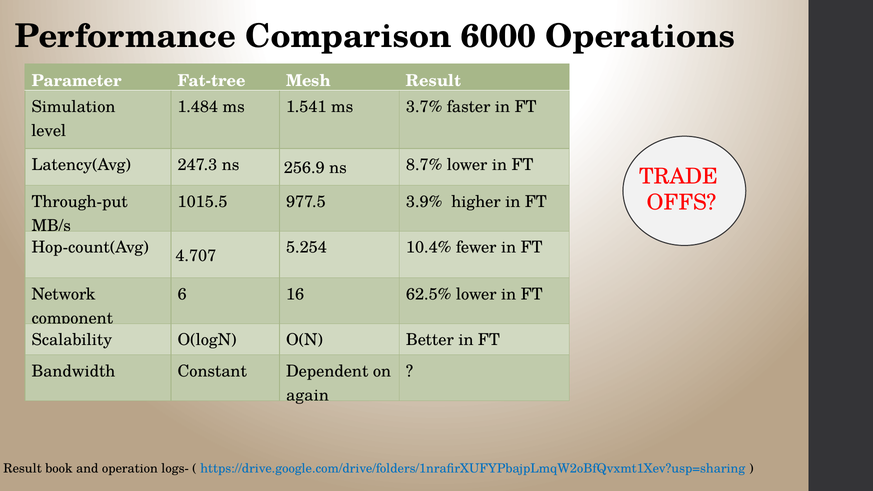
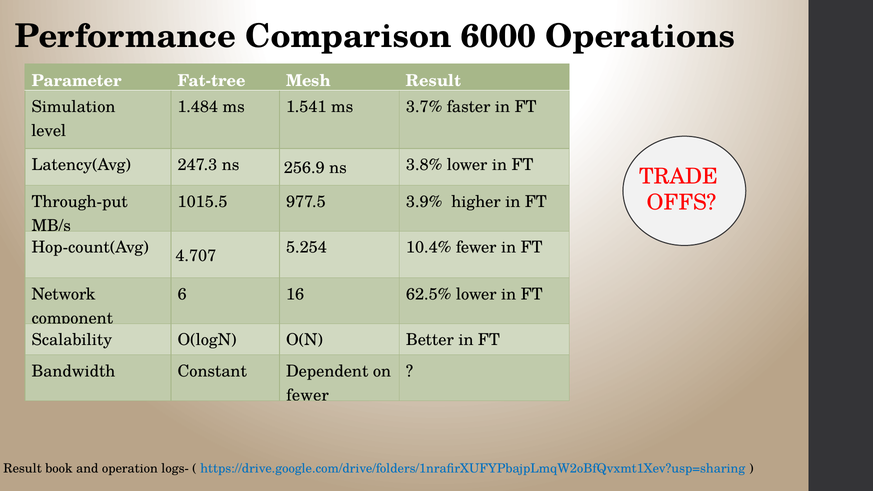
8.7%: 8.7% -> 3.8%
again at (308, 395): again -> fewer
